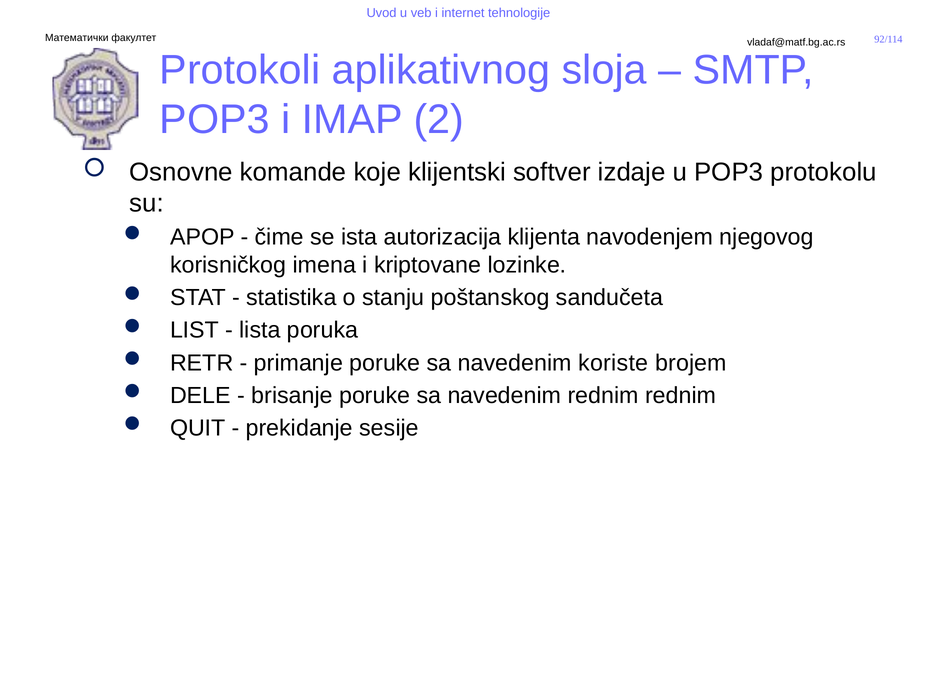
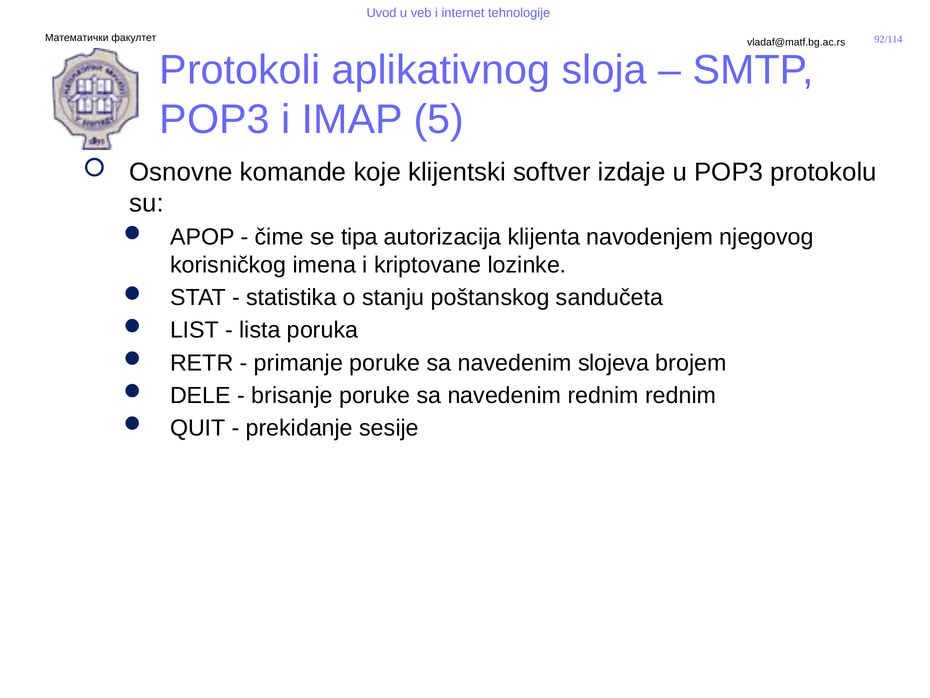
2: 2 -> 5
ista: ista -> tipa
koriste: koriste -> slojeva
